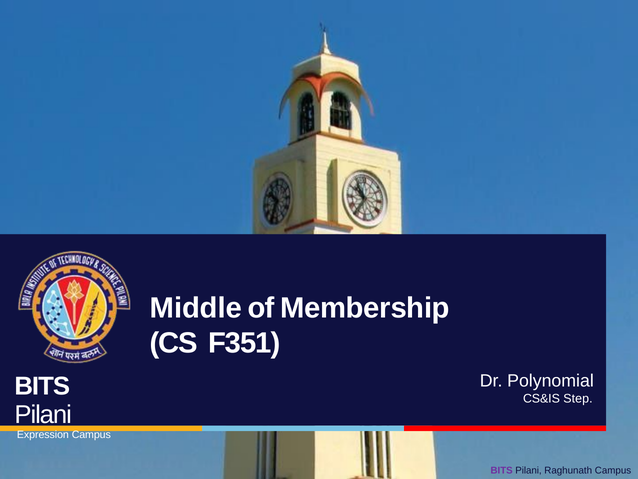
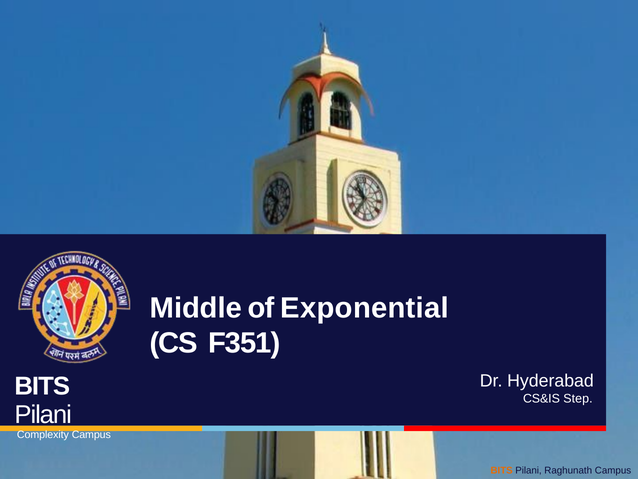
Membership: Membership -> Exponential
Polynomial: Polynomial -> Hyderabad
Expression: Expression -> Complexity
BITS at (502, 470) colour: purple -> orange
